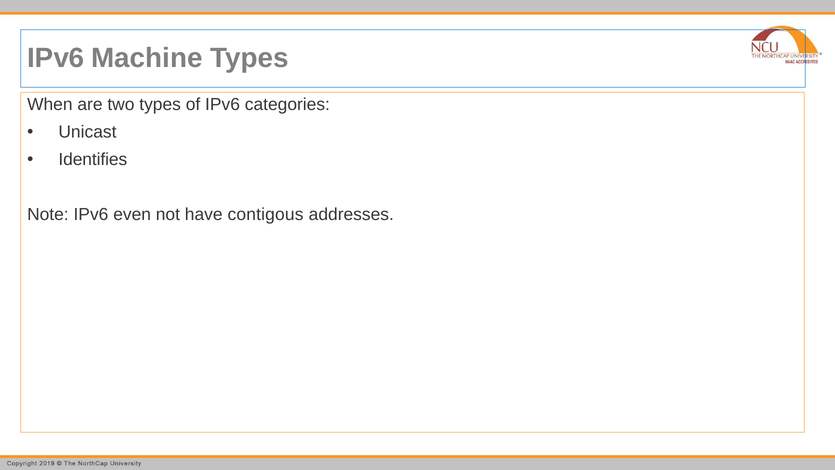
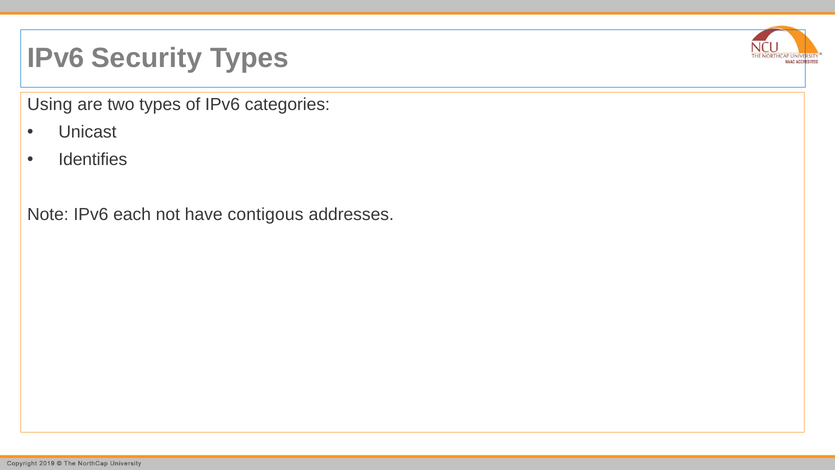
Machine: Machine -> Security
When: When -> Using
even: even -> each
